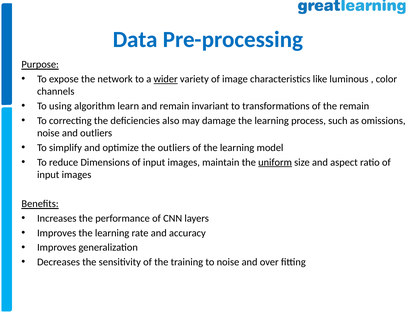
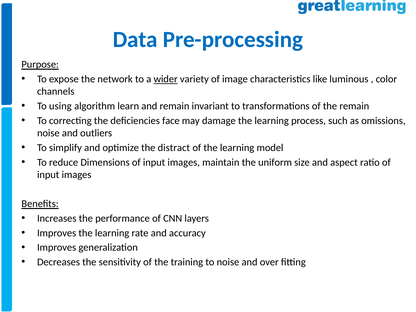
also: also -> face
the outliers: outliers -> distract
uniform underline: present -> none
